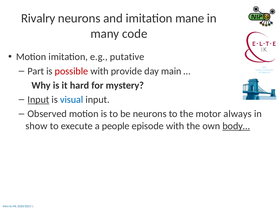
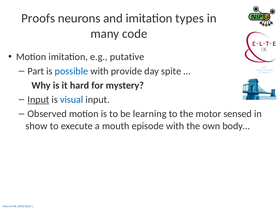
Rivalry: Rivalry -> Proofs
mane: mane -> types
possible colour: red -> blue
main: main -> spite
be neurons: neurons -> learning
always: always -> sensed
people: people -> mouth
body… underline: present -> none
